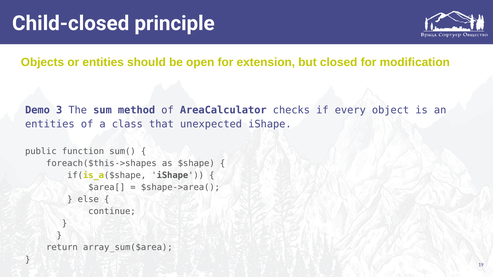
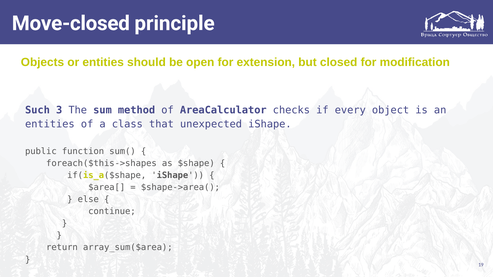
Child-closed: Child-closed -> Move-closed
Demo: Demo -> Such
